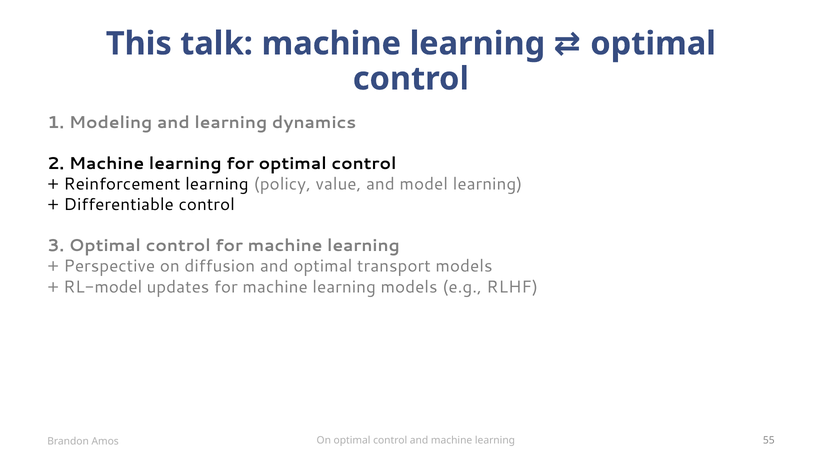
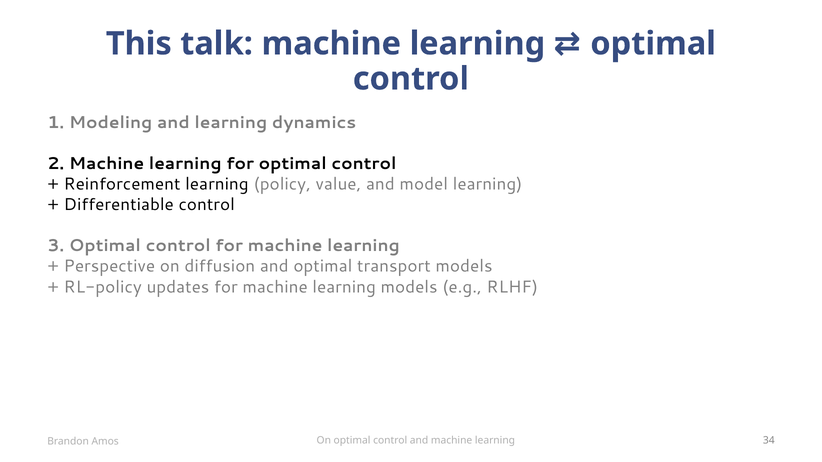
RL-model: RL-model -> RL-policy
55: 55 -> 34
